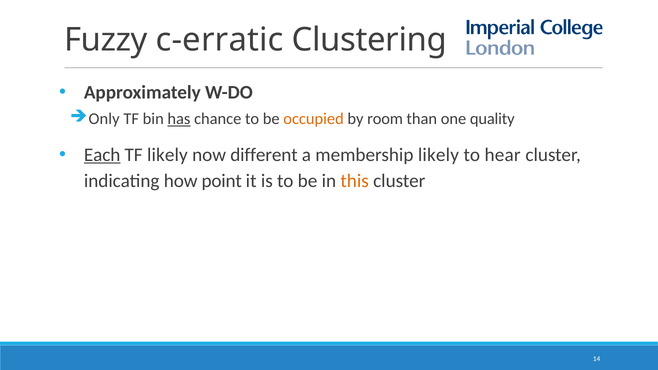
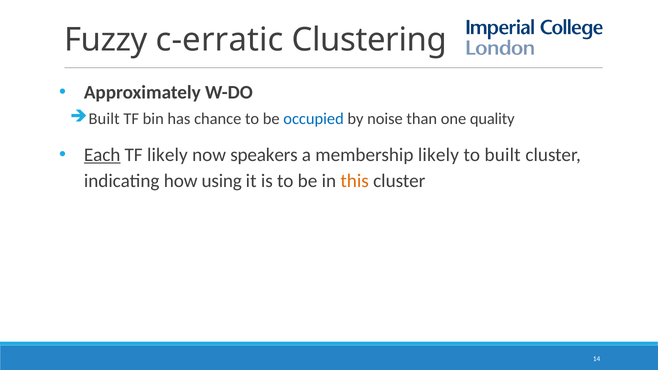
Only at (104, 119): Only -> Built
has underline: present -> none
occupied colour: orange -> blue
room: room -> noise
different: different -> speakers
to hear: hear -> built
point: point -> using
